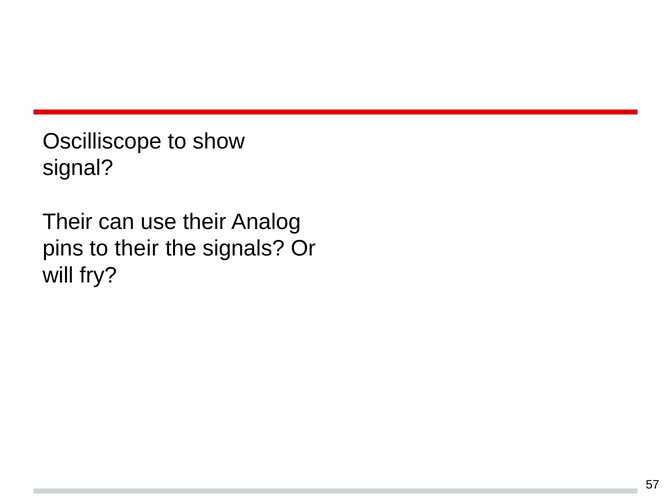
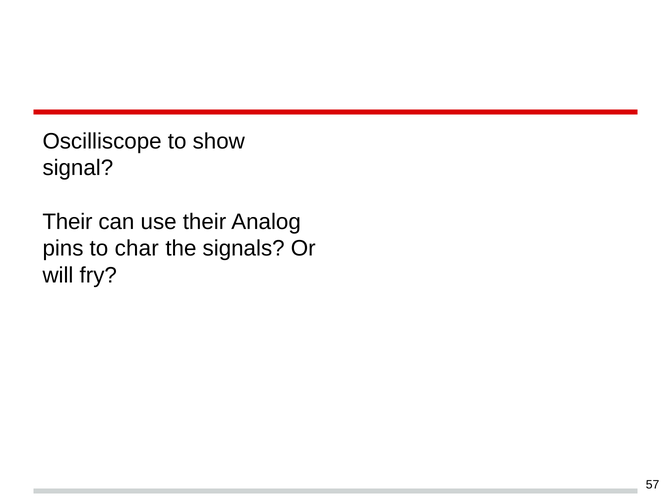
to their: their -> char
